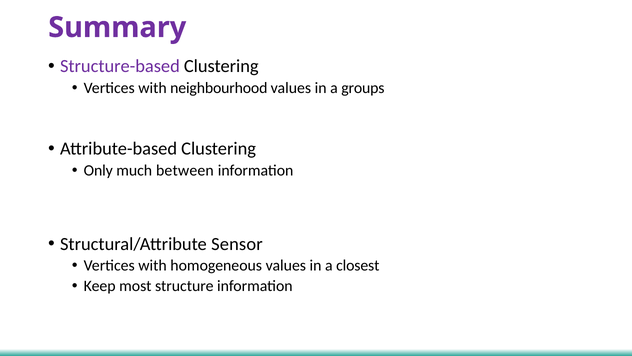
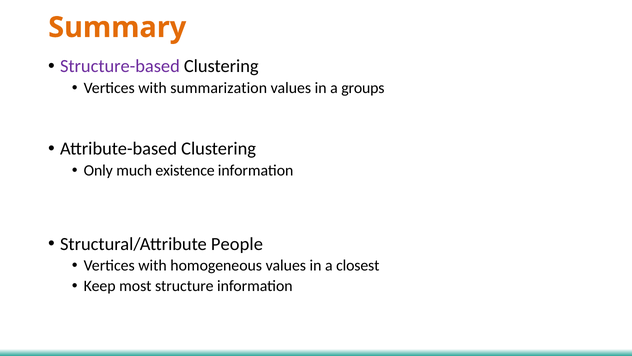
Summary colour: purple -> orange
neighbourhood: neighbourhood -> summarization
between: between -> existence
Sensor: Sensor -> People
